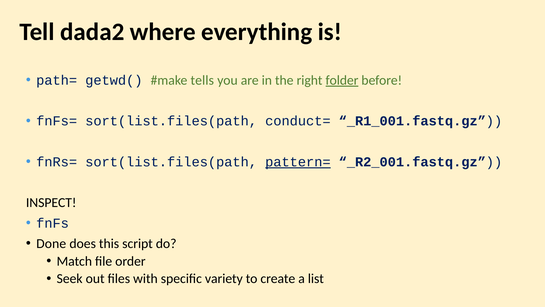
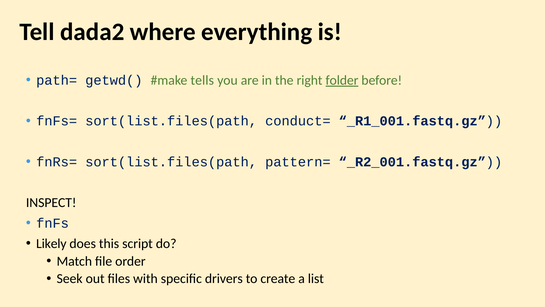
pattern= underline: present -> none
Done: Done -> Likely
variety: variety -> drivers
